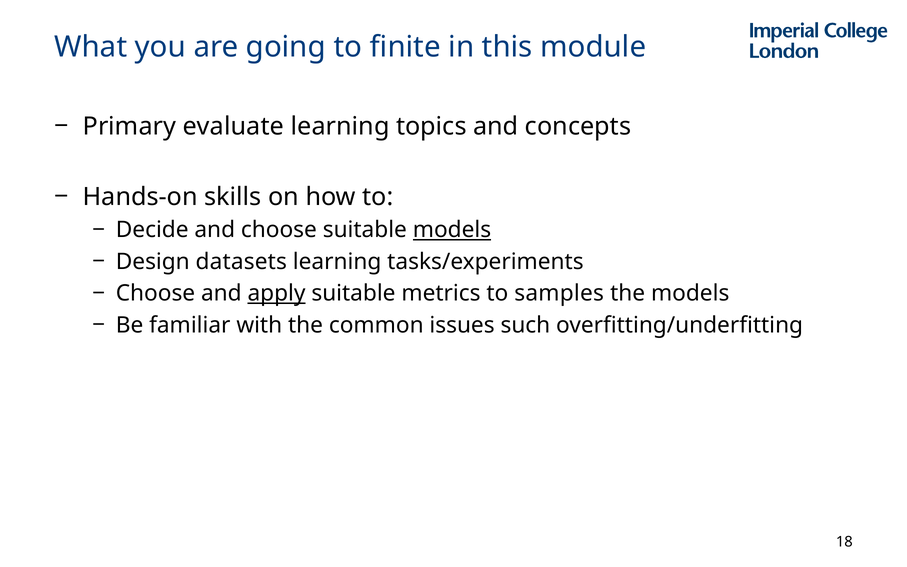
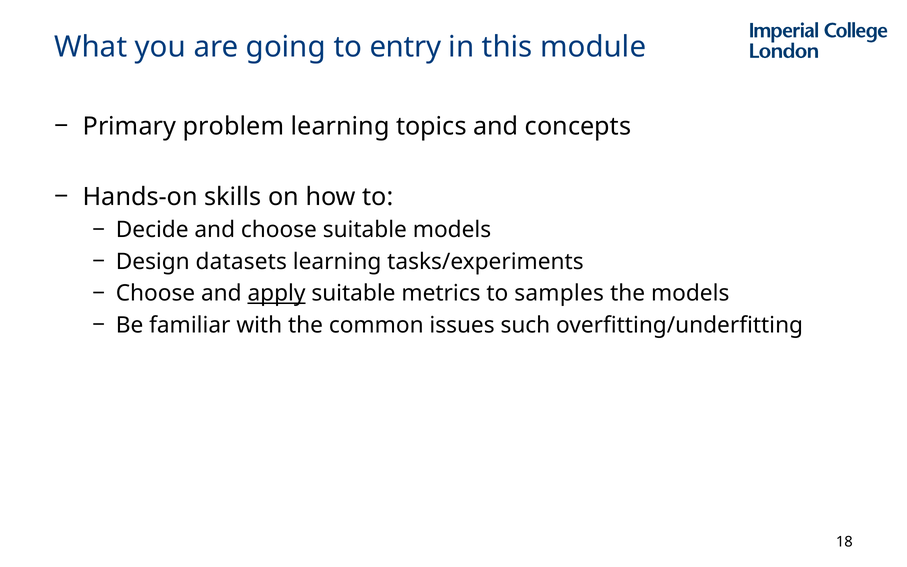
finite: finite -> entry
evaluate: evaluate -> problem
models at (452, 230) underline: present -> none
